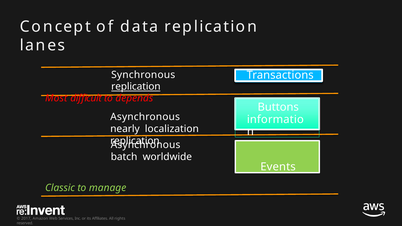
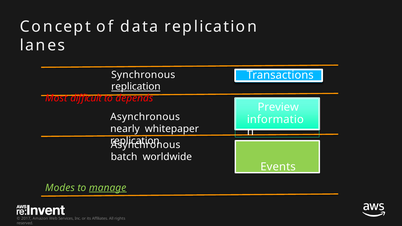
Buttons: Buttons -> Preview
localization: localization -> whitepaper
Classic: Classic -> Modes
manage underline: none -> present
